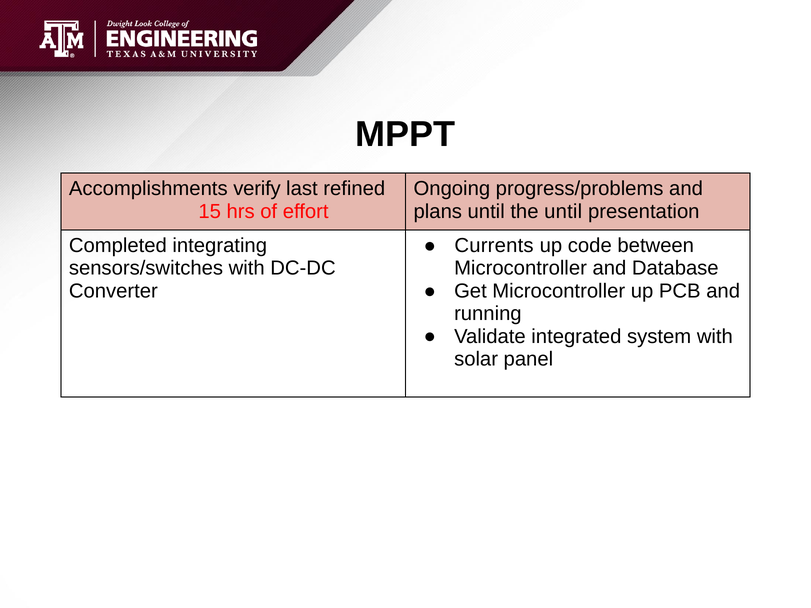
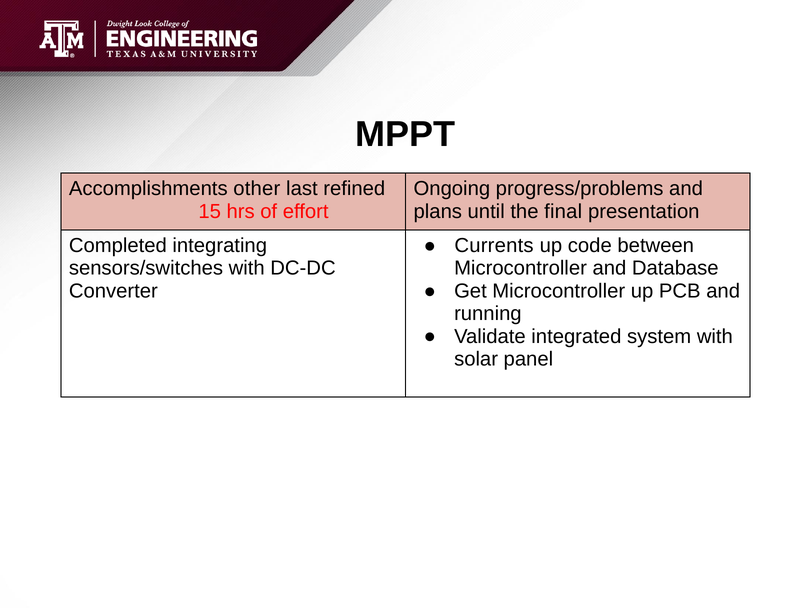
verify: verify -> other
the until: until -> final
